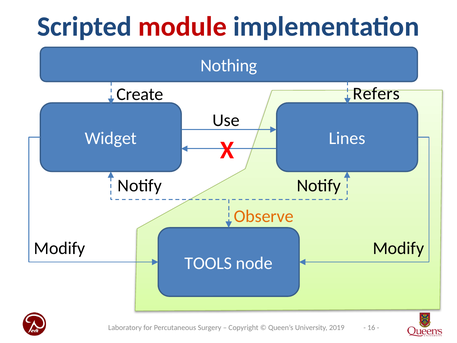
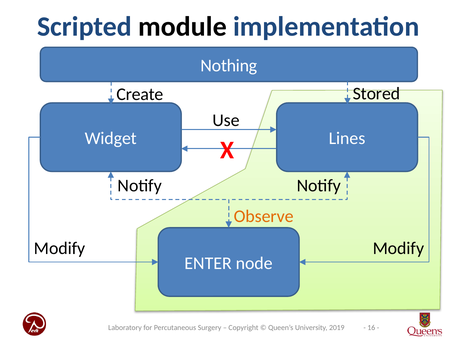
module colour: red -> black
Refers: Refers -> Stored
TOOLS: TOOLS -> ENTER
